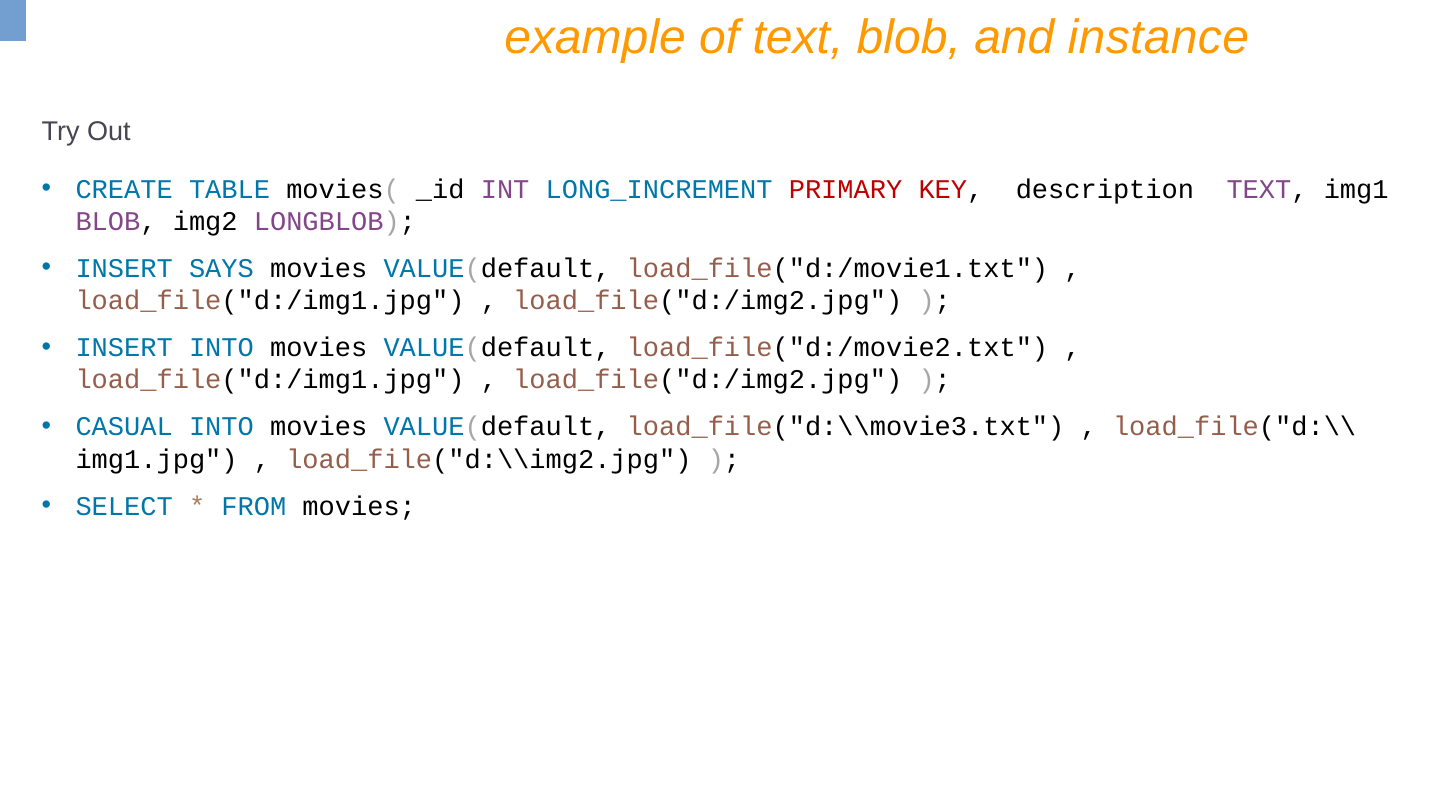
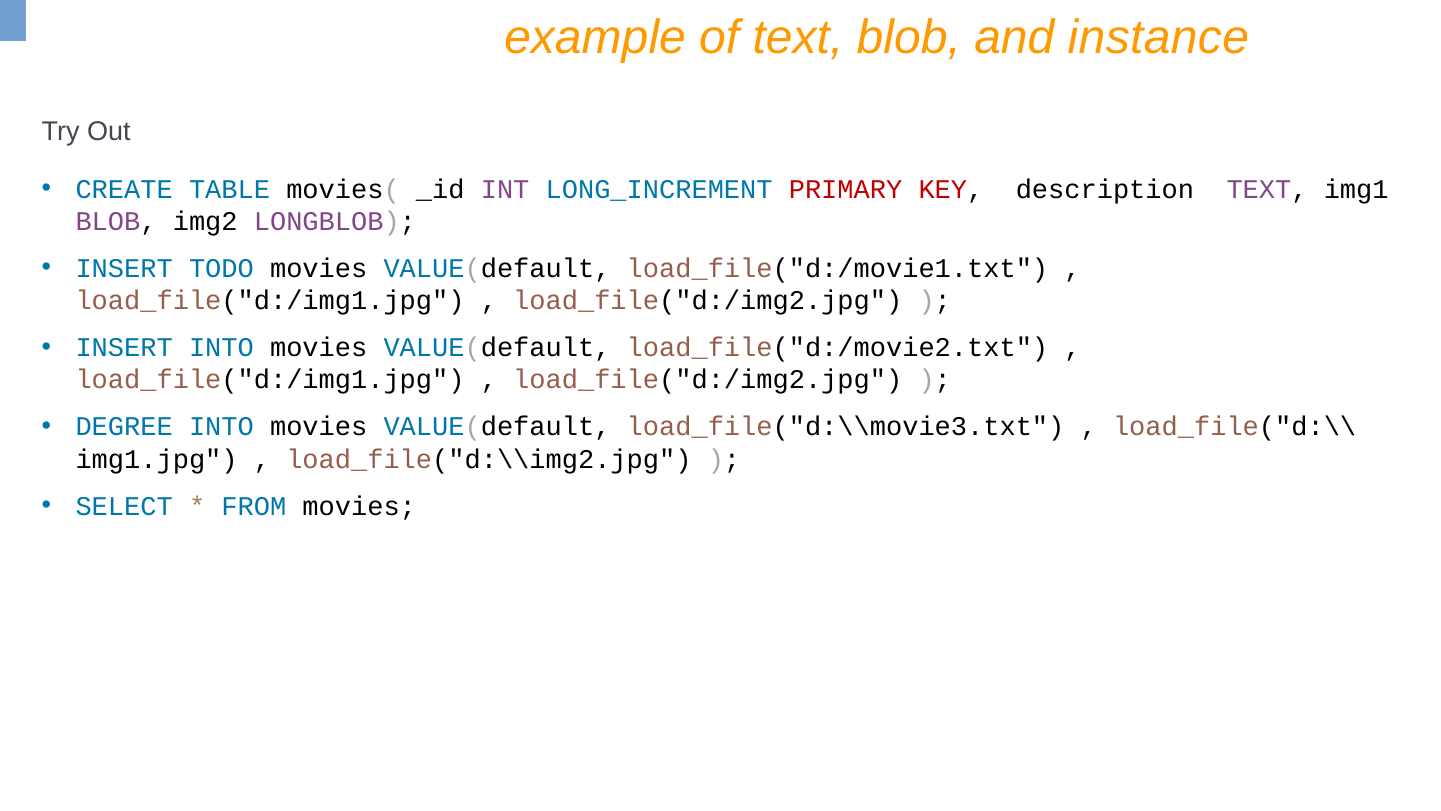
SAYS: SAYS -> TODO
CASUAL: CASUAL -> DEGREE
